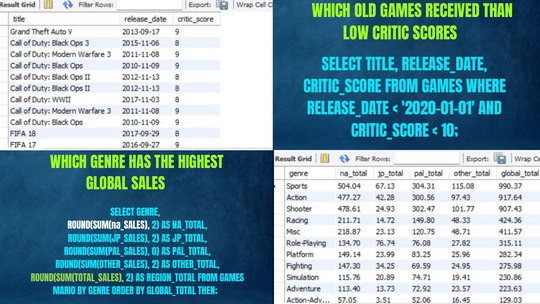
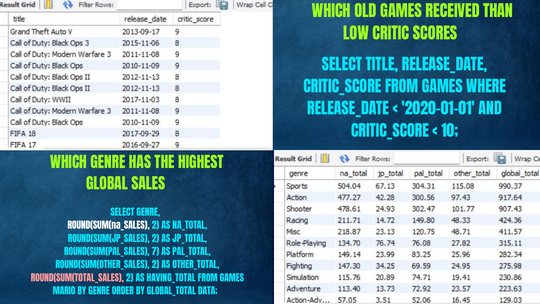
0: 0 -> 7
ROUND(SUM(TOTAL_SALES colour: light green -> pink
REGION_TOTAL: REGION_TOTAL -> HAVING_TOTAL
THEN: THEN -> DATA
